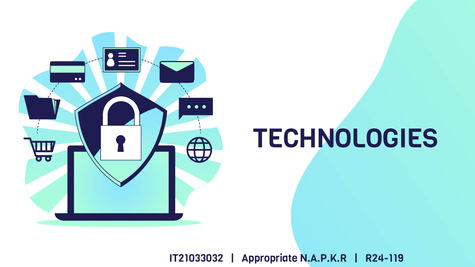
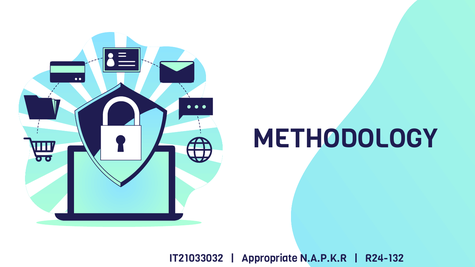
TECHNOLOGIES: TECHNOLOGIES -> METHODOLOGY
R24-119: R24-119 -> R24-132
